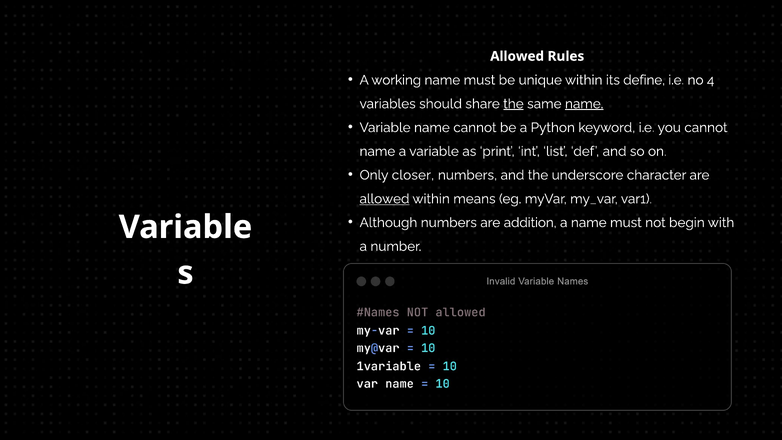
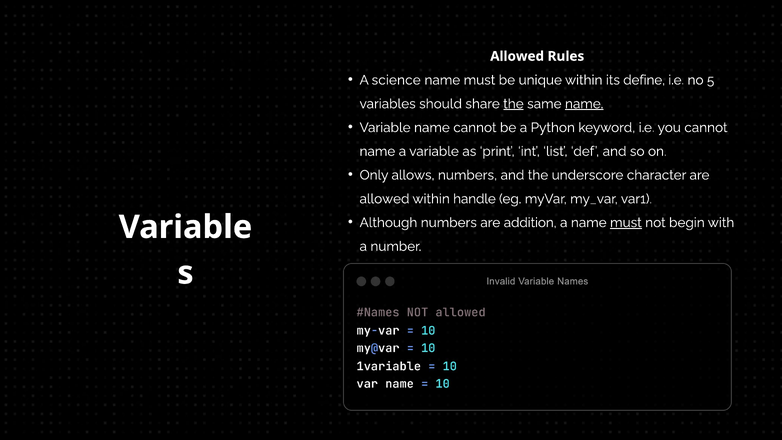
working: working -> science
4: 4 -> 5
closer: closer -> allows
allowed at (384, 199) underline: present -> none
means: means -> handle
must at (626, 223) underline: none -> present
